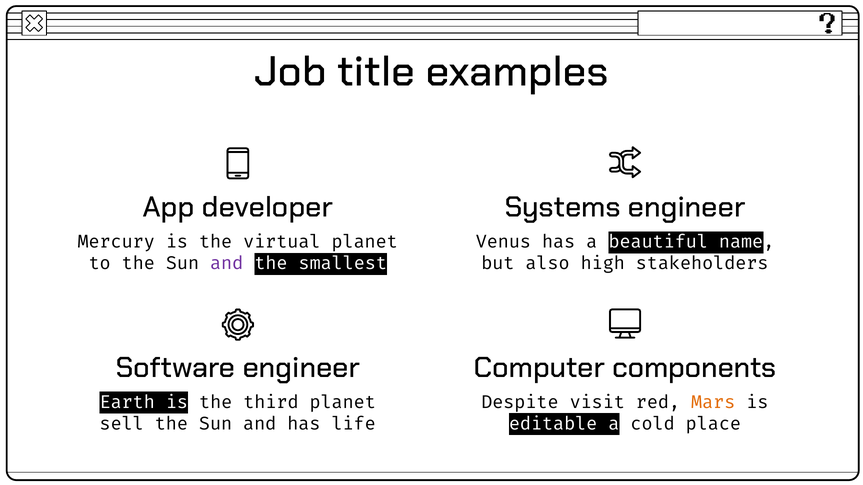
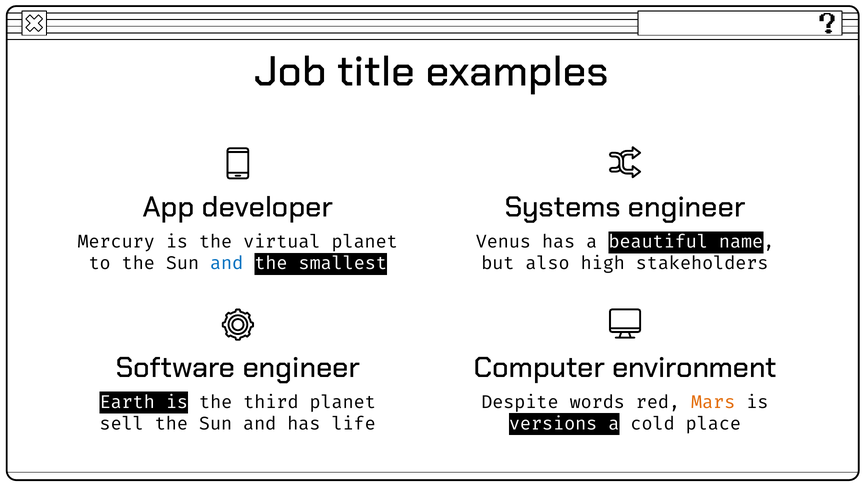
and at (227, 264) colour: purple -> blue
components: components -> environment
visit: visit -> words
editable: editable -> versions
